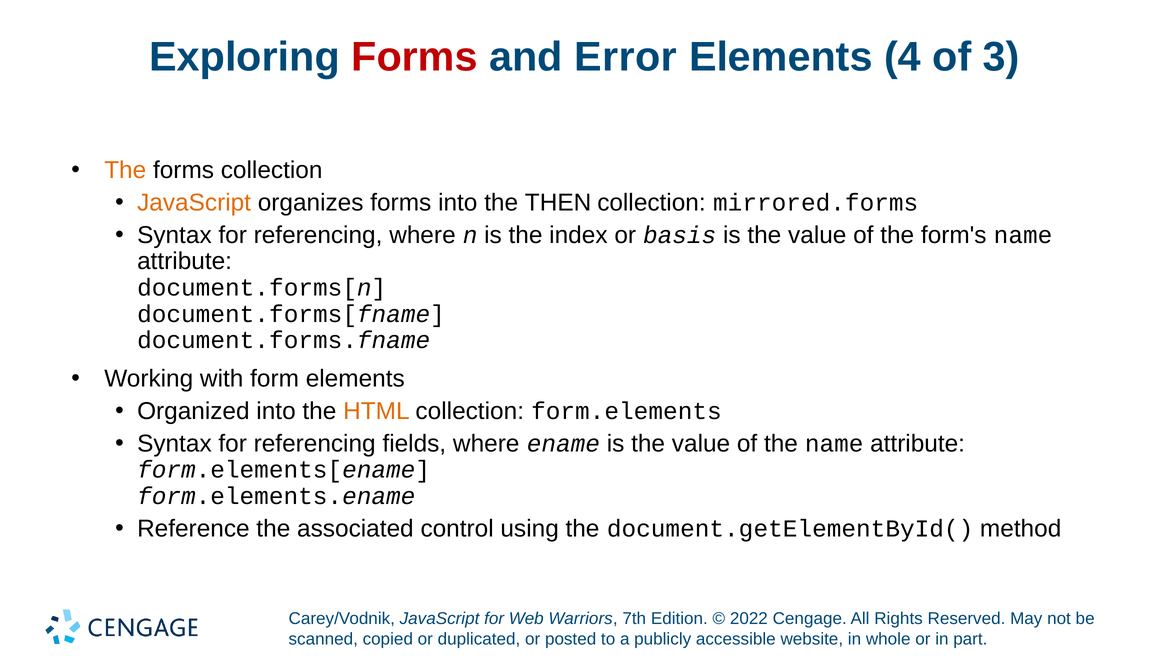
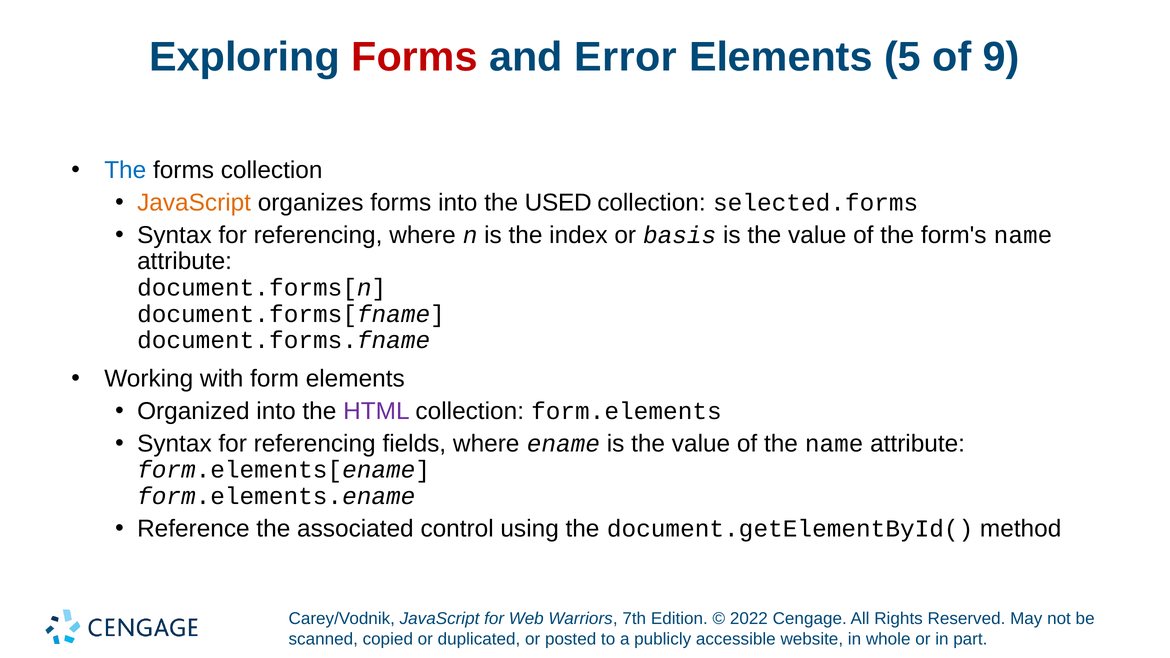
4: 4 -> 5
3: 3 -> 9
The at (125, 170) colour: orange -> blue
THEN: THEN -> USED
mirrored.forms: mirrored.forms -> selected.forms
HTML colour: orange -> purple
